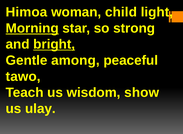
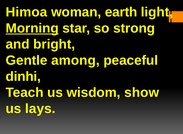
child: child -> earth
bright underline: present -> none
tawo: tawo -> dinhi
ulay: ulay -> lays
